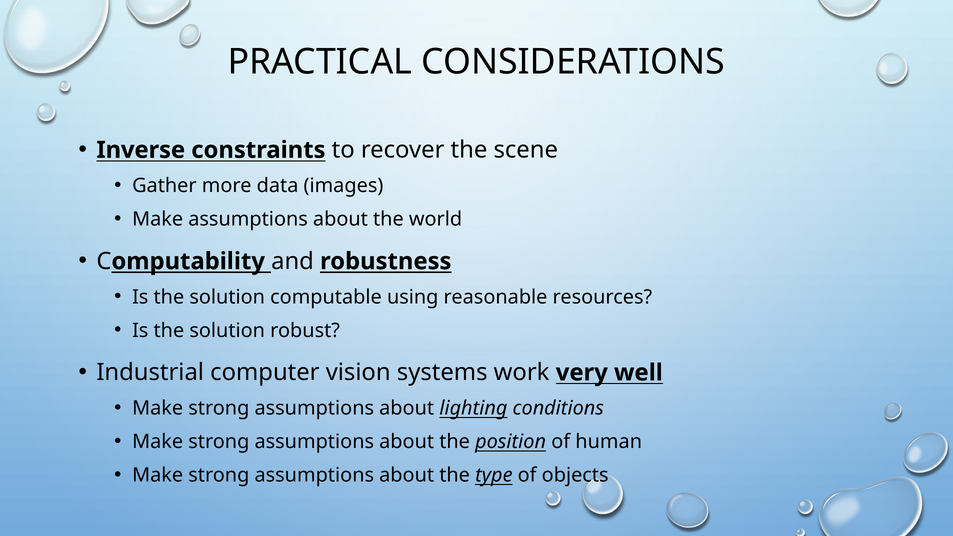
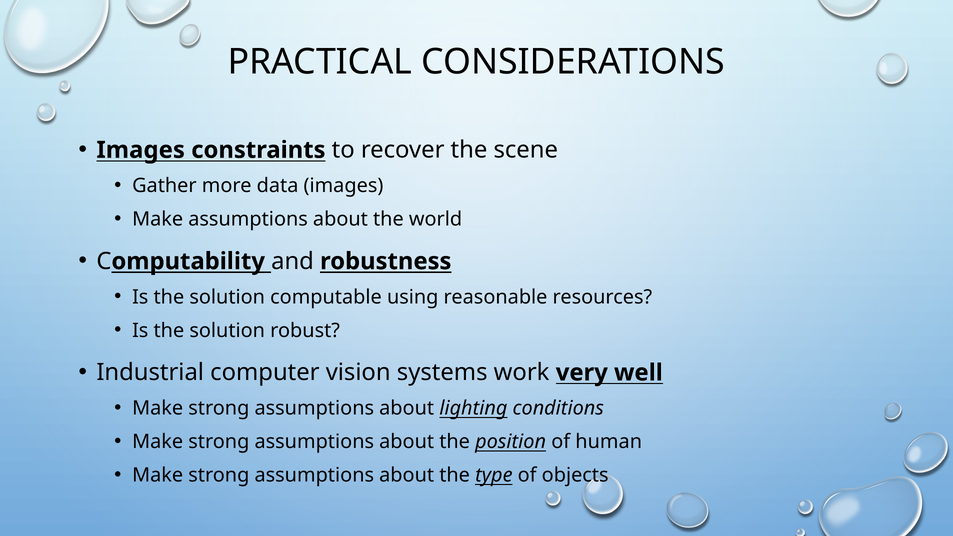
Inverse at (141, 150): Inverse -> Images
